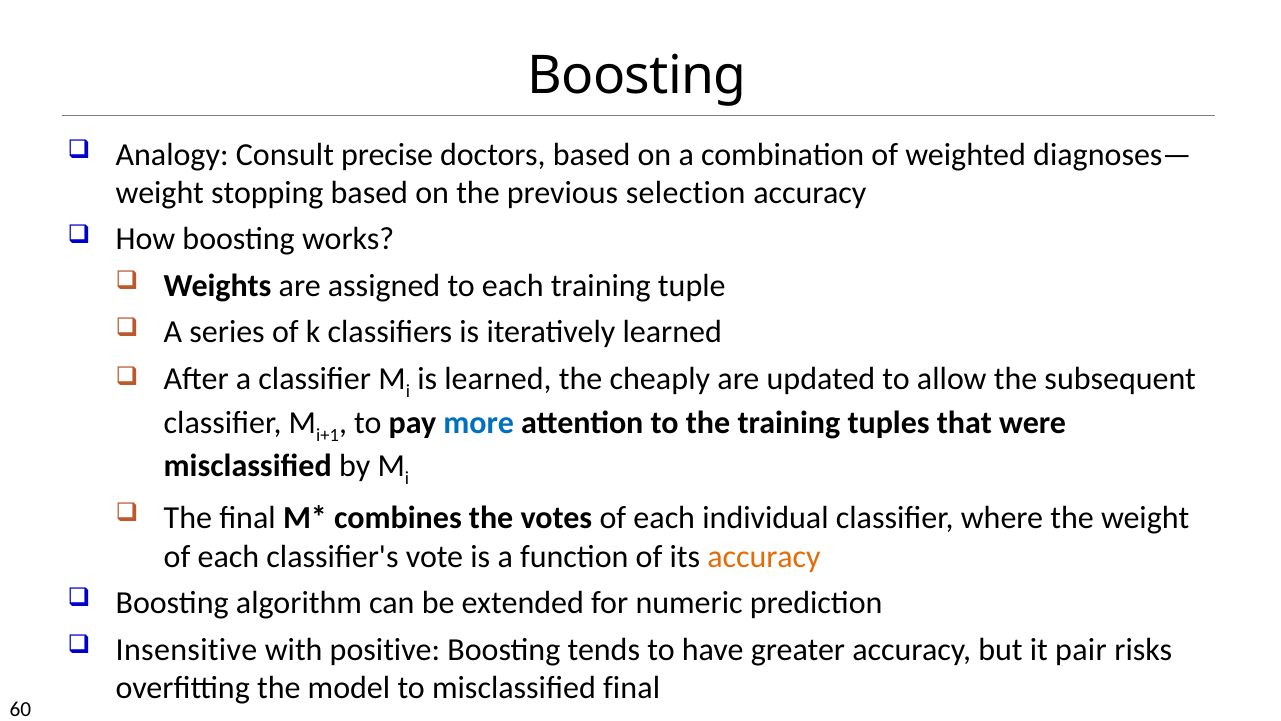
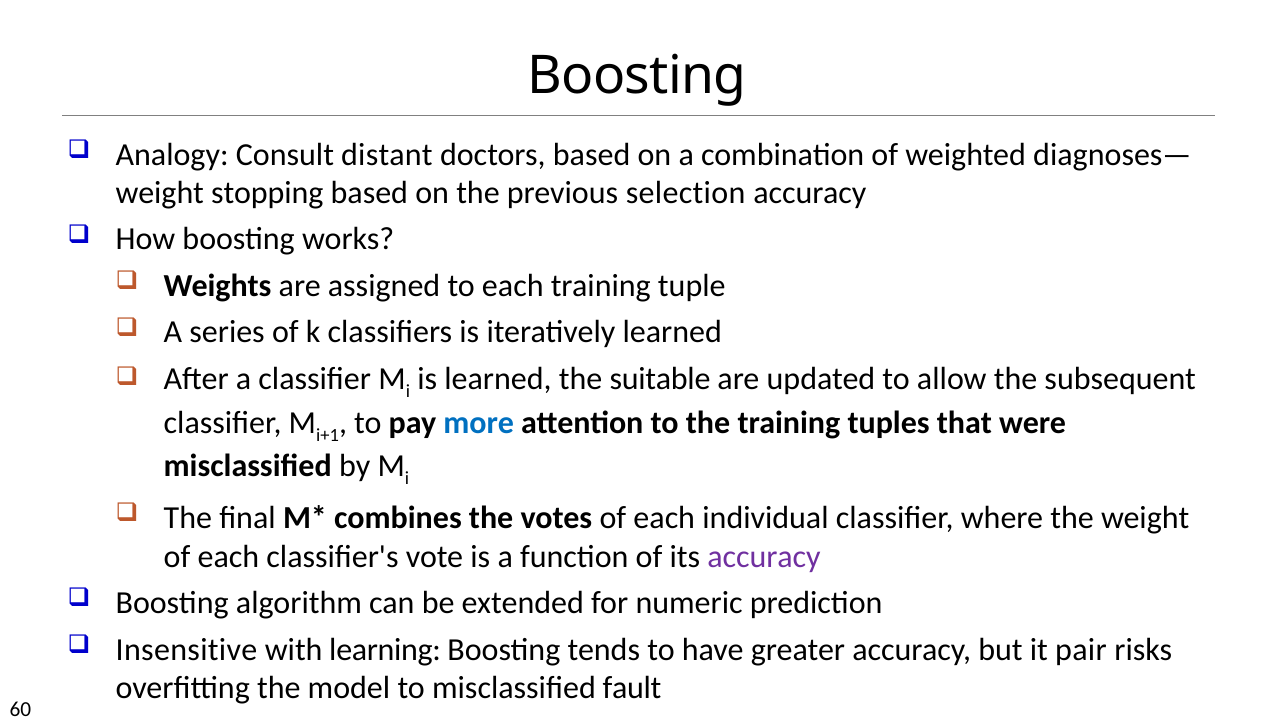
precise: precise -> distant
cheaply: cheaply -> suitable
accuracy at (764, 556) colour: orange -> purple
positive: positive -> learning
misclassified final: final -> fault
